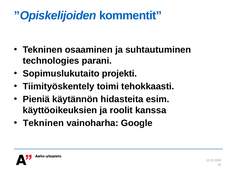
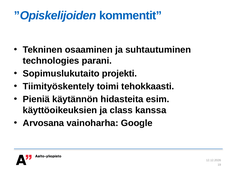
roolit: roolit -> class
Tekninen at (43, 123): Tekninen -> Arvosana
